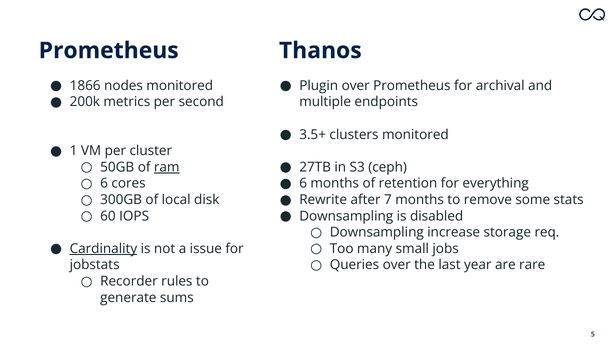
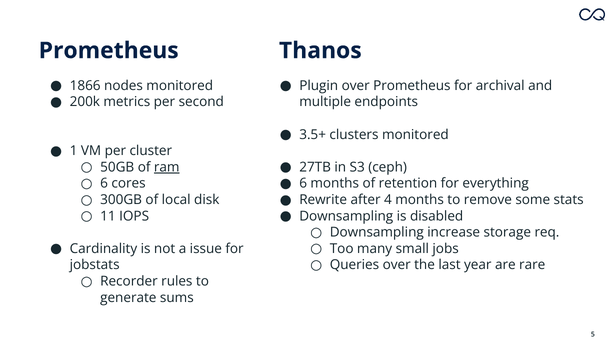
7: 7 -> 4
60: 60 -> 11
Cardinality underline: present -> none
